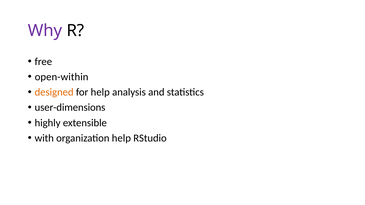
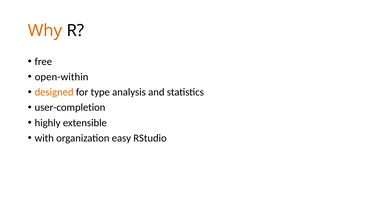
Why colour: purple -> orange
for help: help -> type
user-dimensions: user-dimensions -> user-completion
organization help: help -> easy
